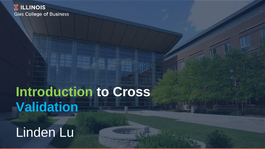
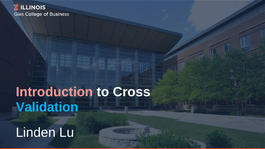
Introduction colour: light green -> pink
